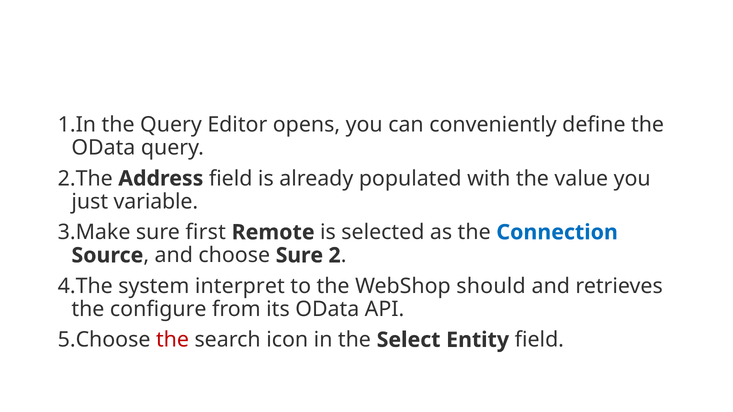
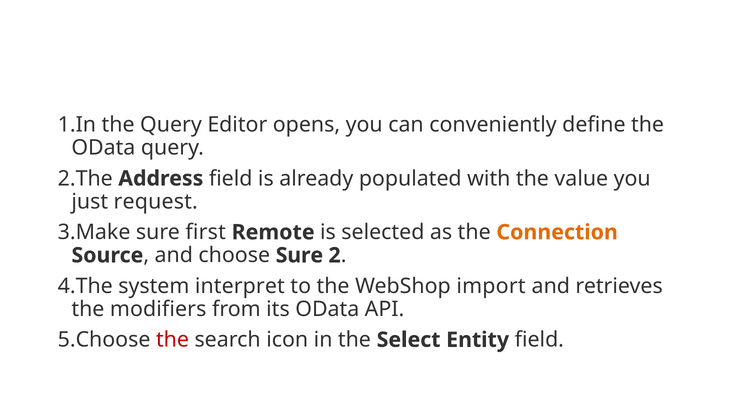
variable: variable -> request
Connection colour: blue -> orange
should: should -> import
configure: configure -> modifiers
